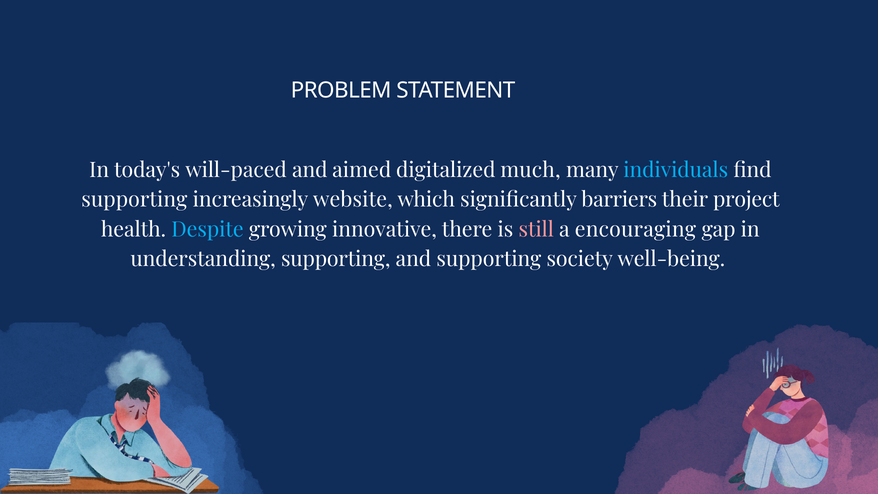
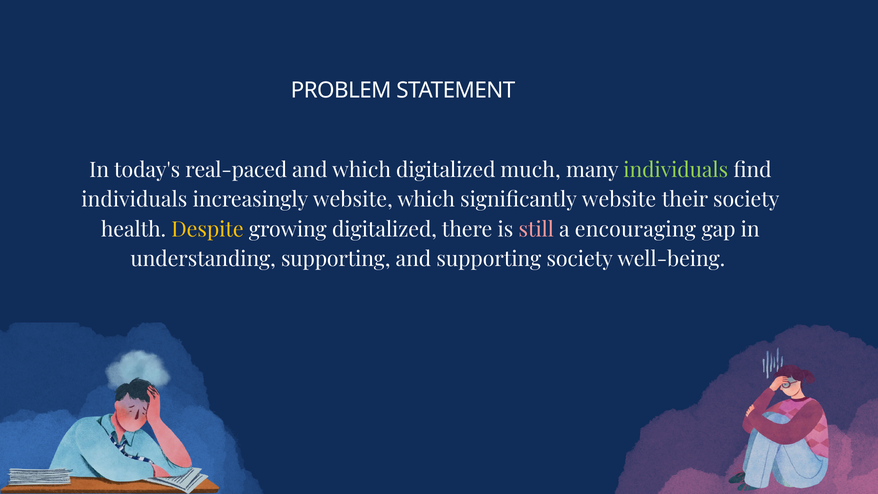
will-paced: will-paced -> real-paced
and aimed: aimed -> which
individuals at (676, 170) colour: light blue -> light green
supporting at (134, 200): supporting -> individuals
significantly barriers: barriers -> website
their project: project -> society
Despite colour: light blue -> yellow
growing innovative: innovative -> digitalized
